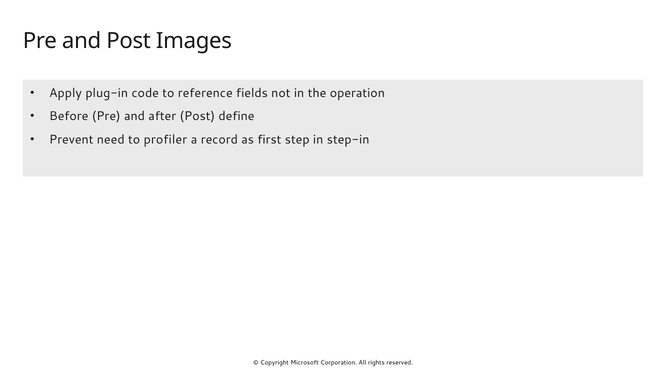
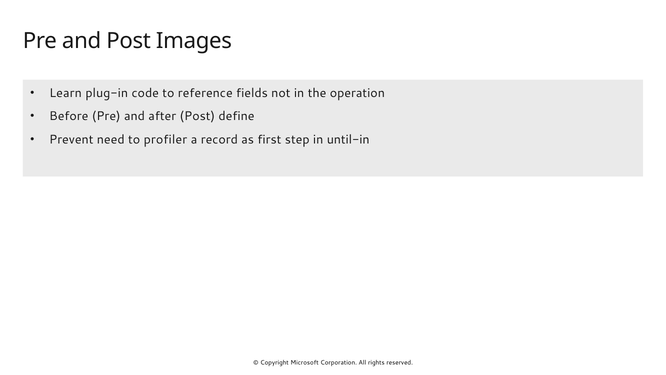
Apply: Apply -> Learn
step-in: step-in -> until-in
